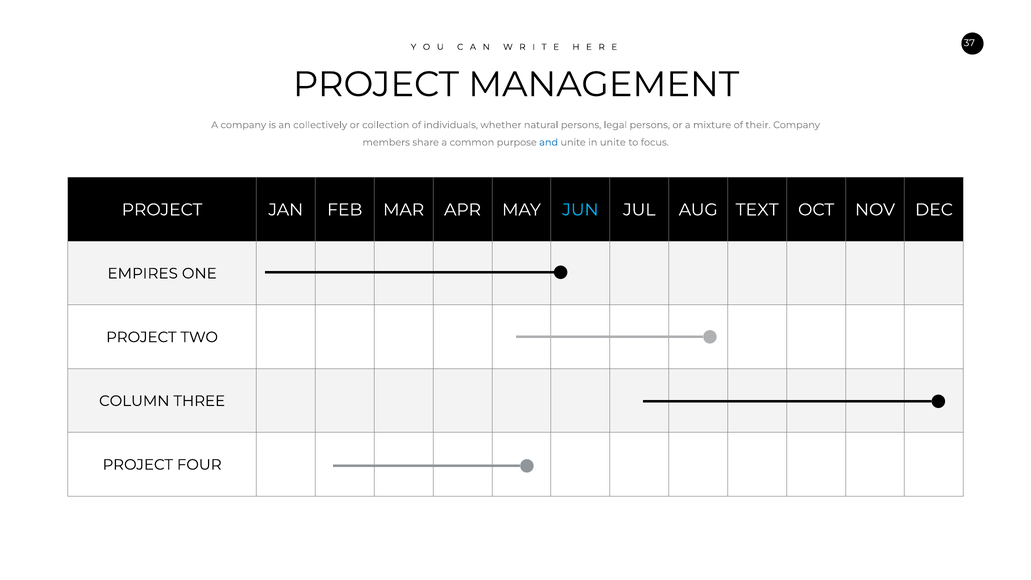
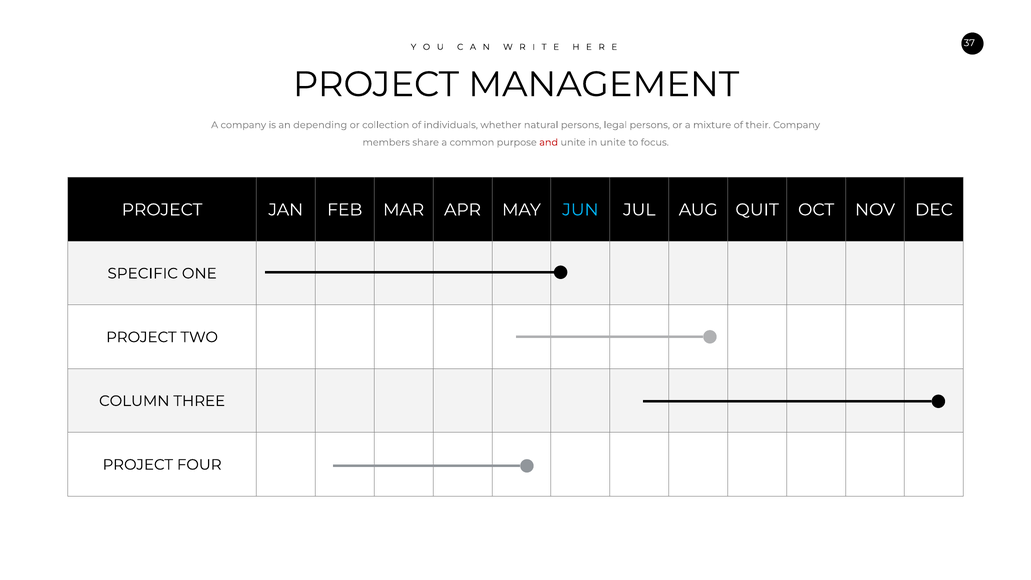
collectively: collectively -> depending
and colour: blue -> red
TEXT: TEXT -> QUIT
EMPIRES: EMPIRES -> SPECIFIC
